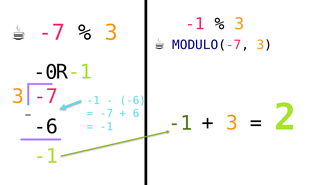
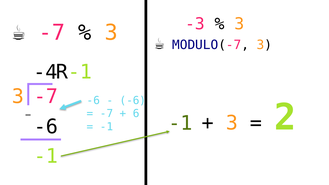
-1 at (195, 24): -1 -> -3
-0: -0 -> -4
-1 at (93, 100): -1 -> -6
